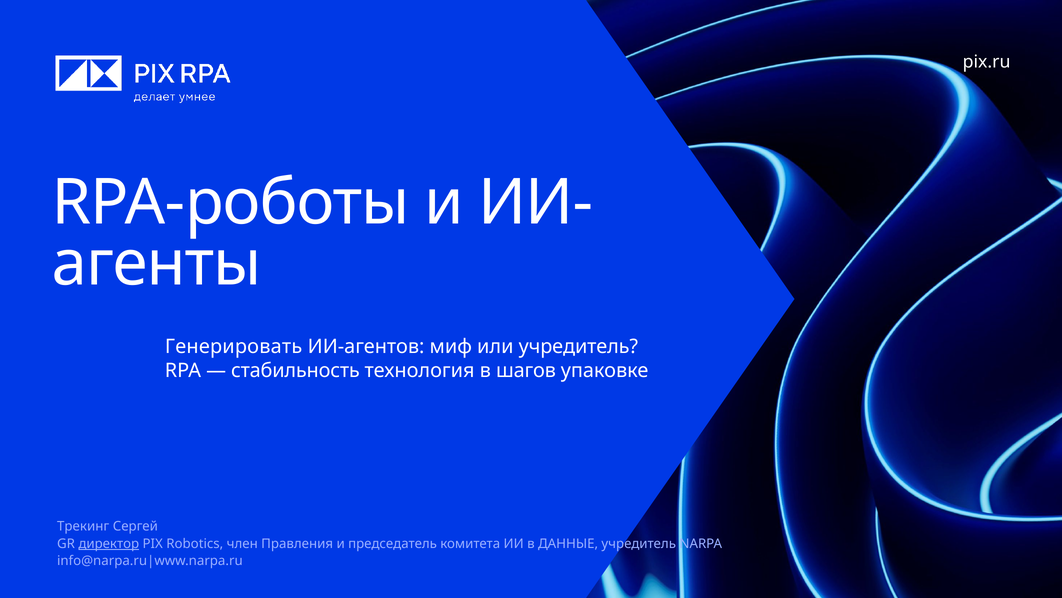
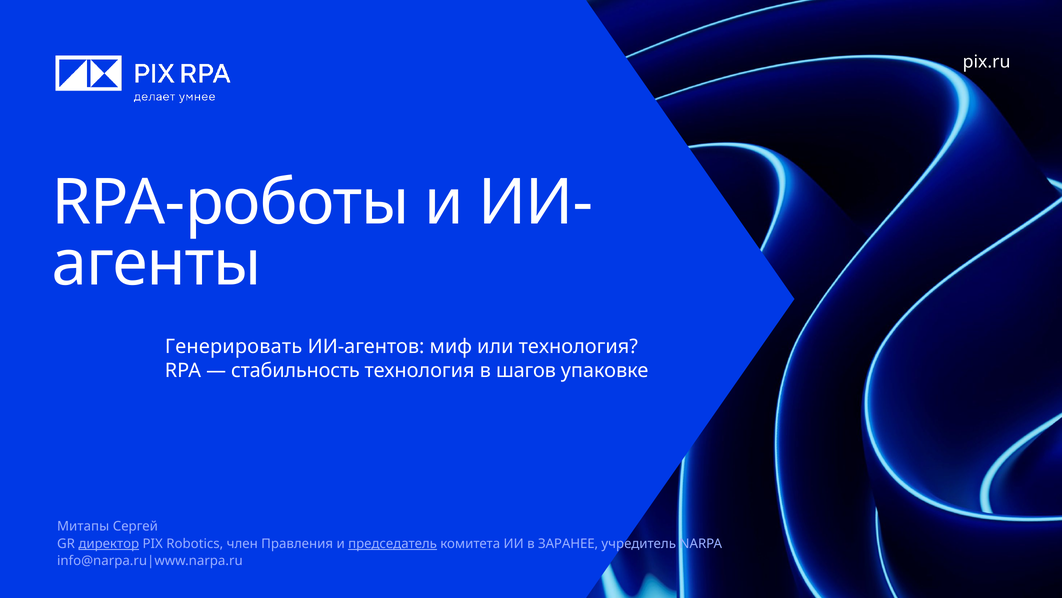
или учредитель: учредитель -> технология
Трекинг: Трекинг -> Митапы
председатель underline: none -> present
ДАННЫЕ: ДАННЫЕ -> ЗАРАНЕЕ
